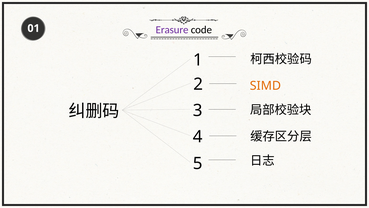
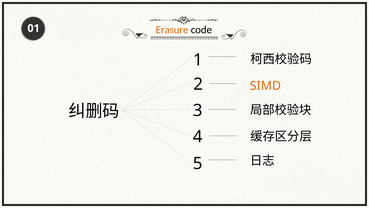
Erasure colour: purple -> orange
